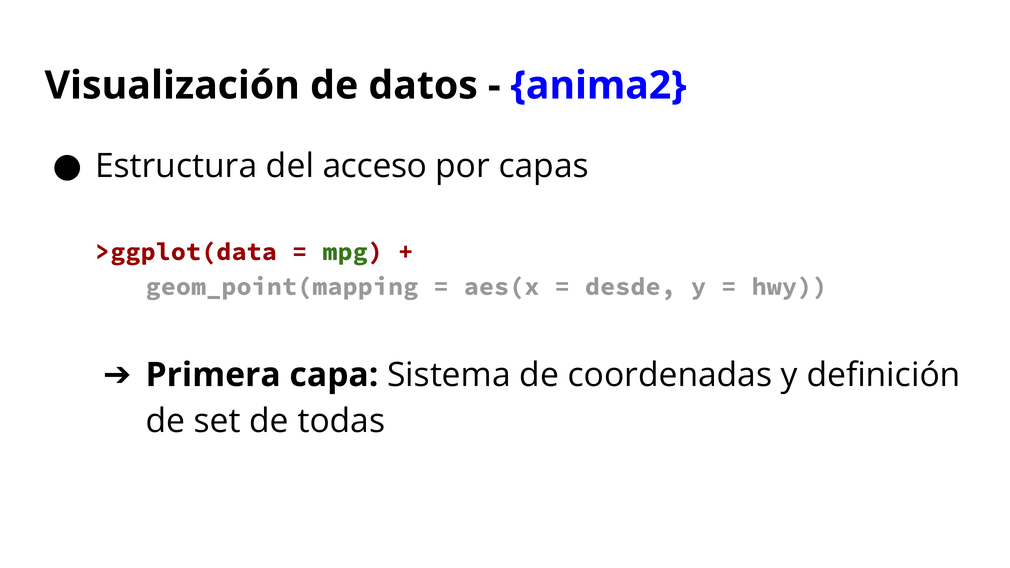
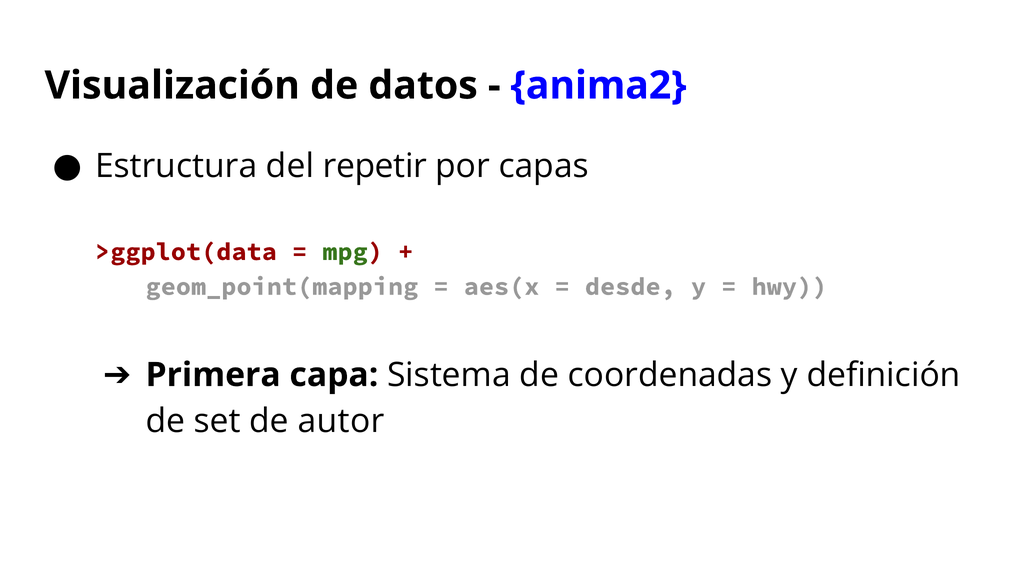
acceso: acceso -> repetir
todas: todas -> autor
